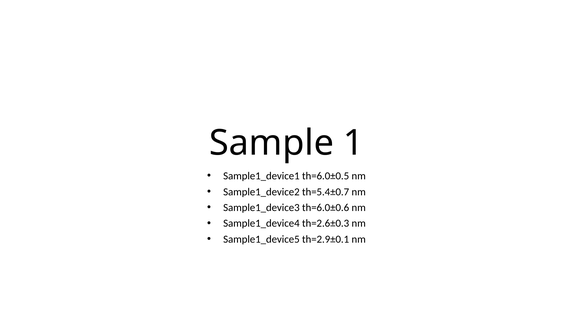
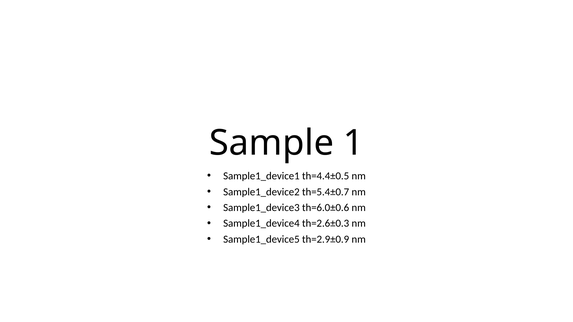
th=6.0±0.5: th=6.0±0.5 -> th=4.4±0.5
th=2.9±0.1: th=2.9±0.1 -> th=2.9±0.9
